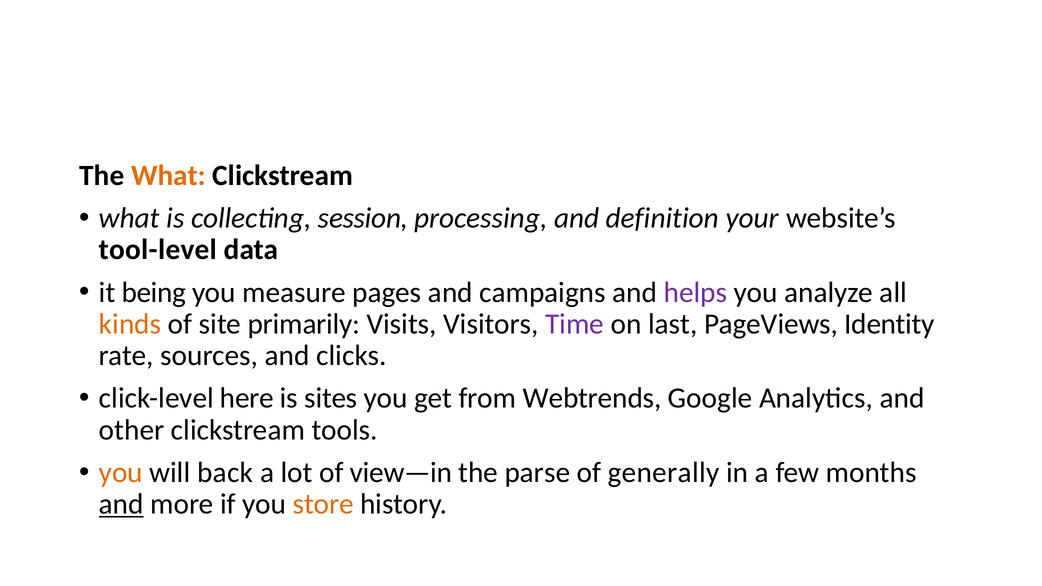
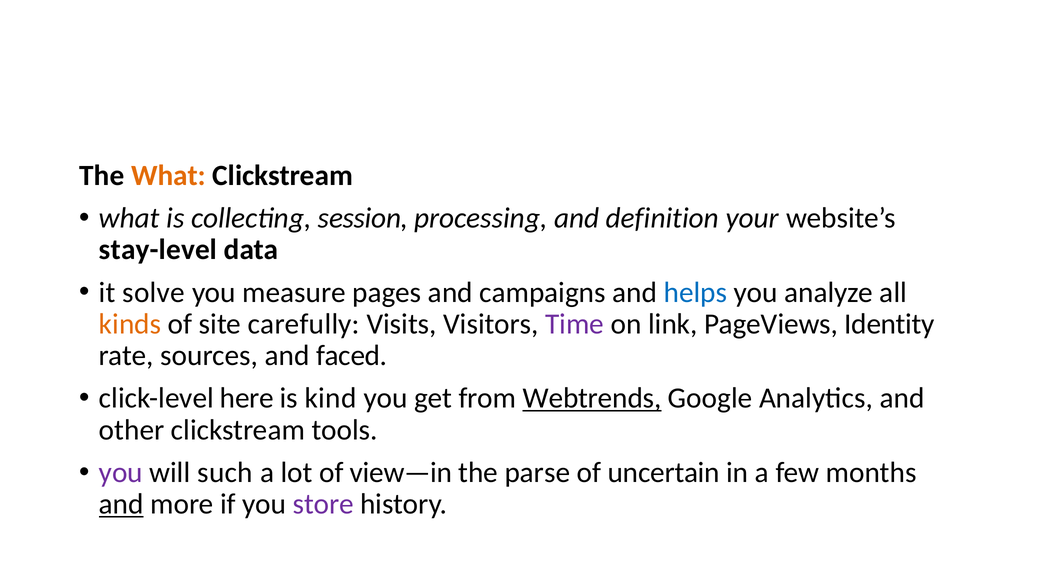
tool-level: tool-level -> stay-level
being: being -> solve
helps colour: purple -> blue
primarily: primarily -> carefully
last: last -> link
clicks: clicks -> faced
sites: sites -> kind
Webtrends underline: none -> present
you at (121, 473) colour: orange -> purple
back: back -> such
generally: generally -> uncertain
store colour: orange -> purple
